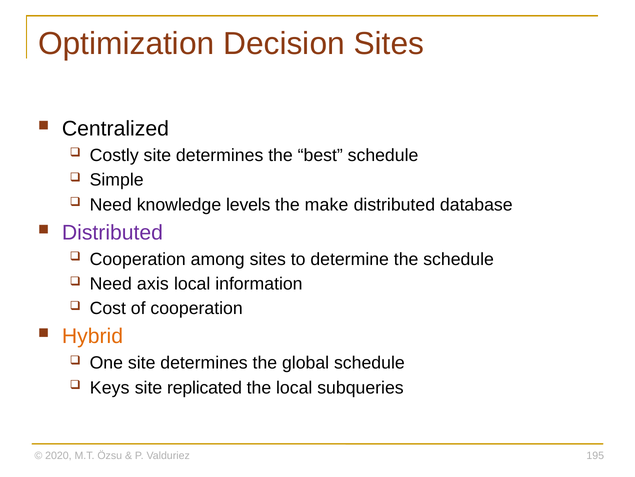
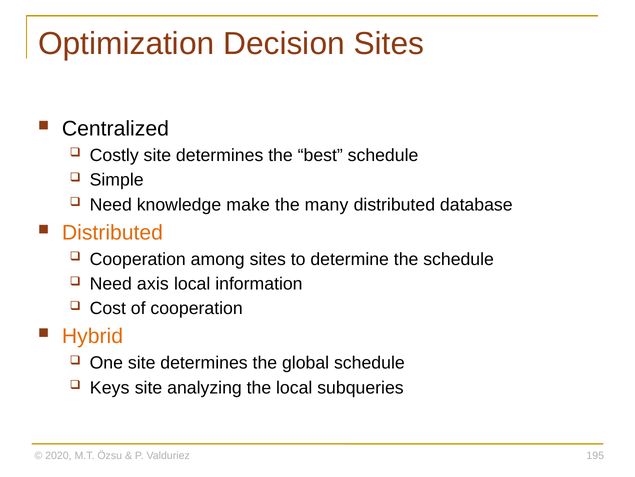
levels: levels -> make
make: make -> many
Distributed at (112, 232) colour: purple -> orange
replicated: replicated -> analyzing
